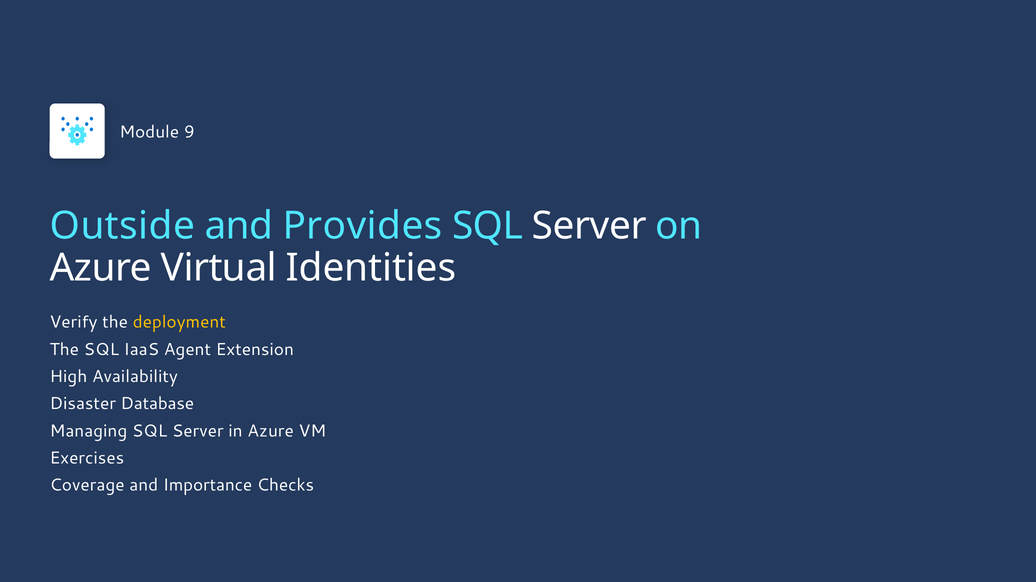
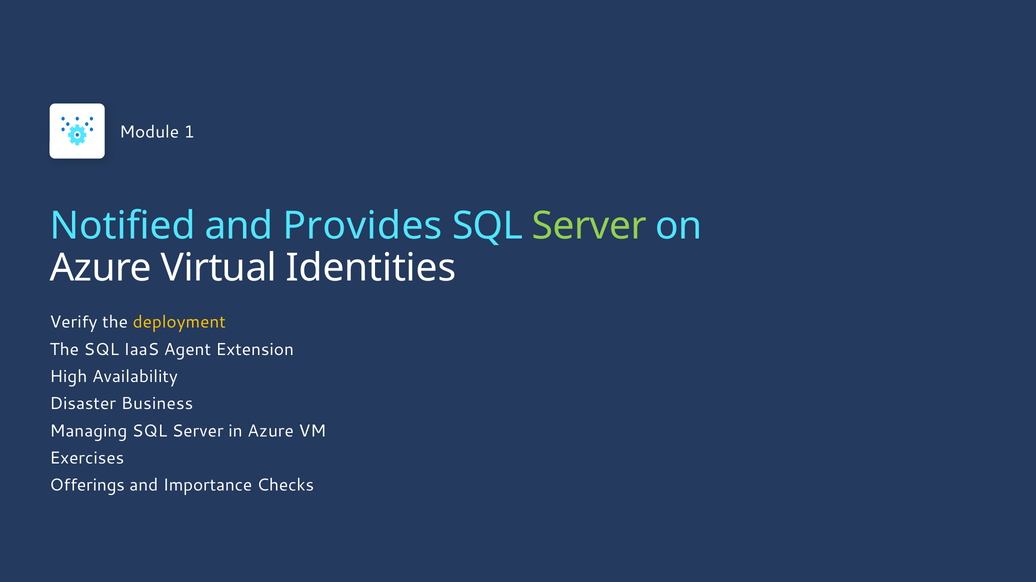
9: 9 -> 1
Outside: Outside -> Notified
Server at (589, 226) colour: white -> light green
Database: Database -> Business
Coverage: Coverage -> Offerings
